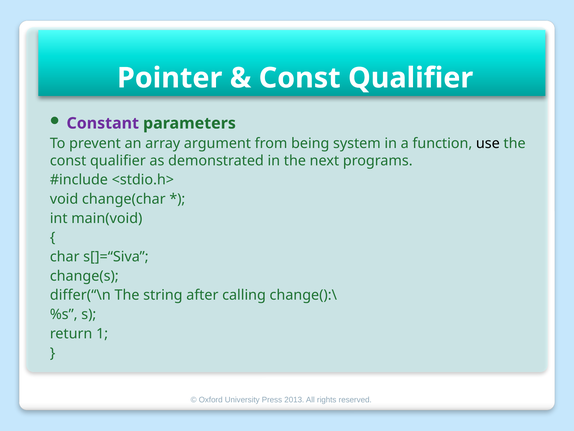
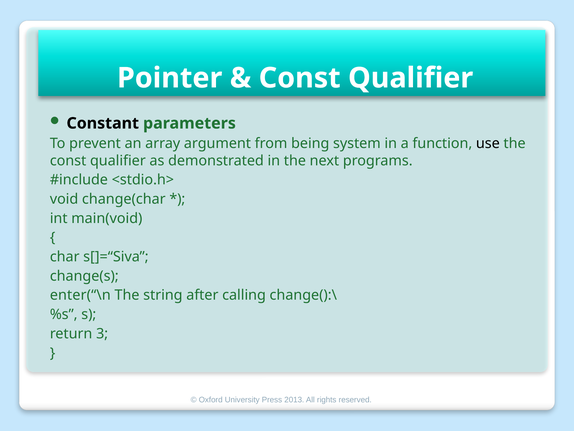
Constant colour: purple -> black
differ(“\n: differ(“\n -> enter(“\n
1: 1 -> 3
